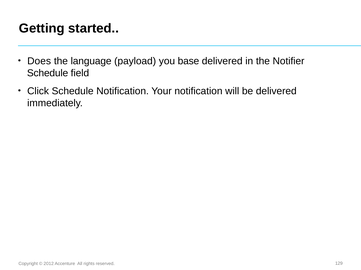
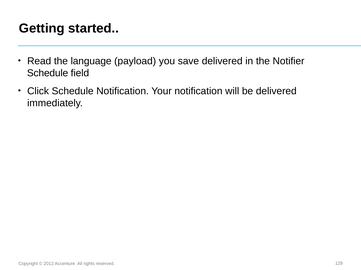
Does: Does -> Read
base: base -> save
